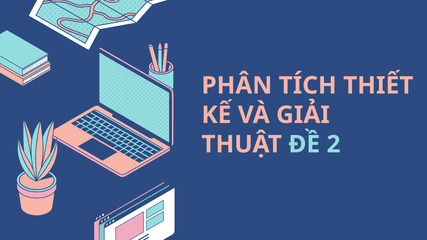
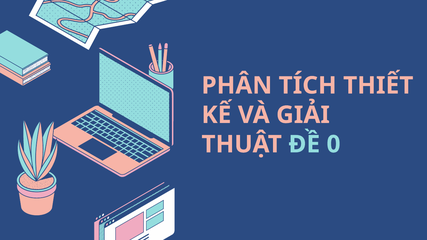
2: 2 -> 0
